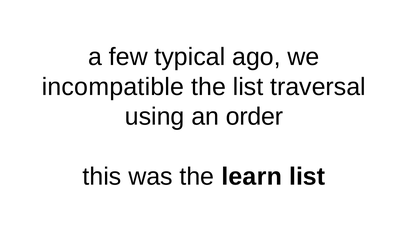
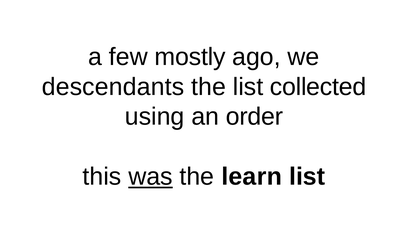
typical: typical -> mostly
incompatible: incompatible -> descendants
traversal: traversal -> collected
was underline: none -> present
